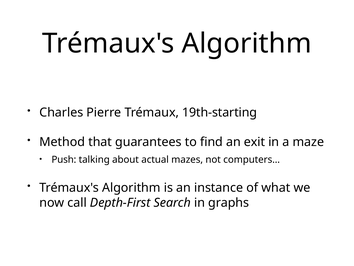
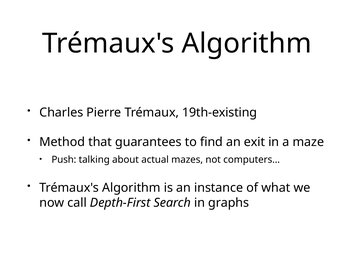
19th-starting: 19th-starting -> 19th-existing
